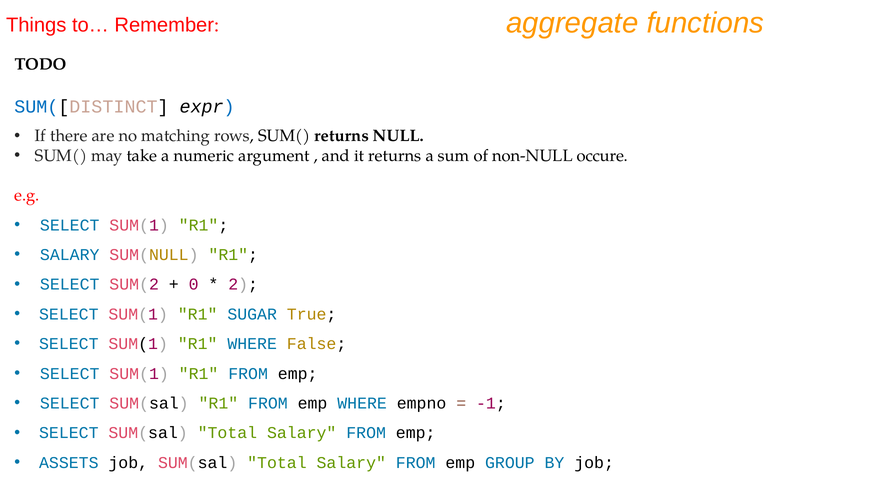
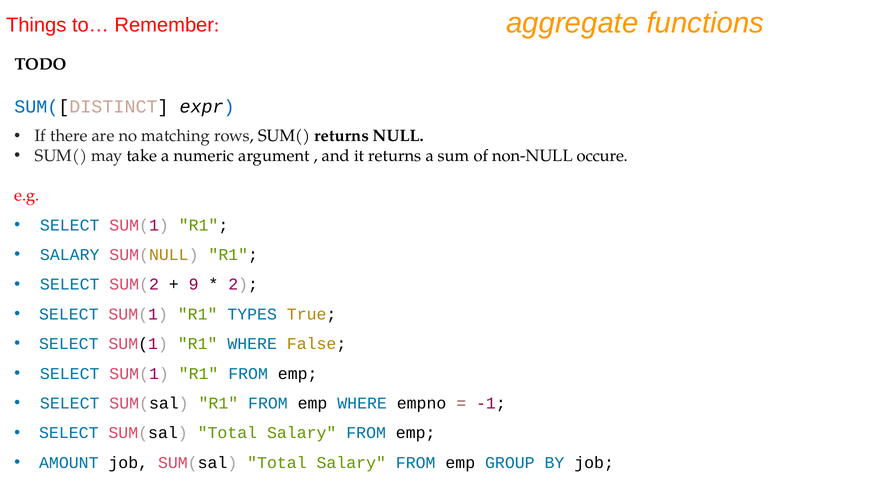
0: 0 -> 9
SUGAR: SUGAR -> TYPES
ASSETS: ASSETS -> AMOUNT
